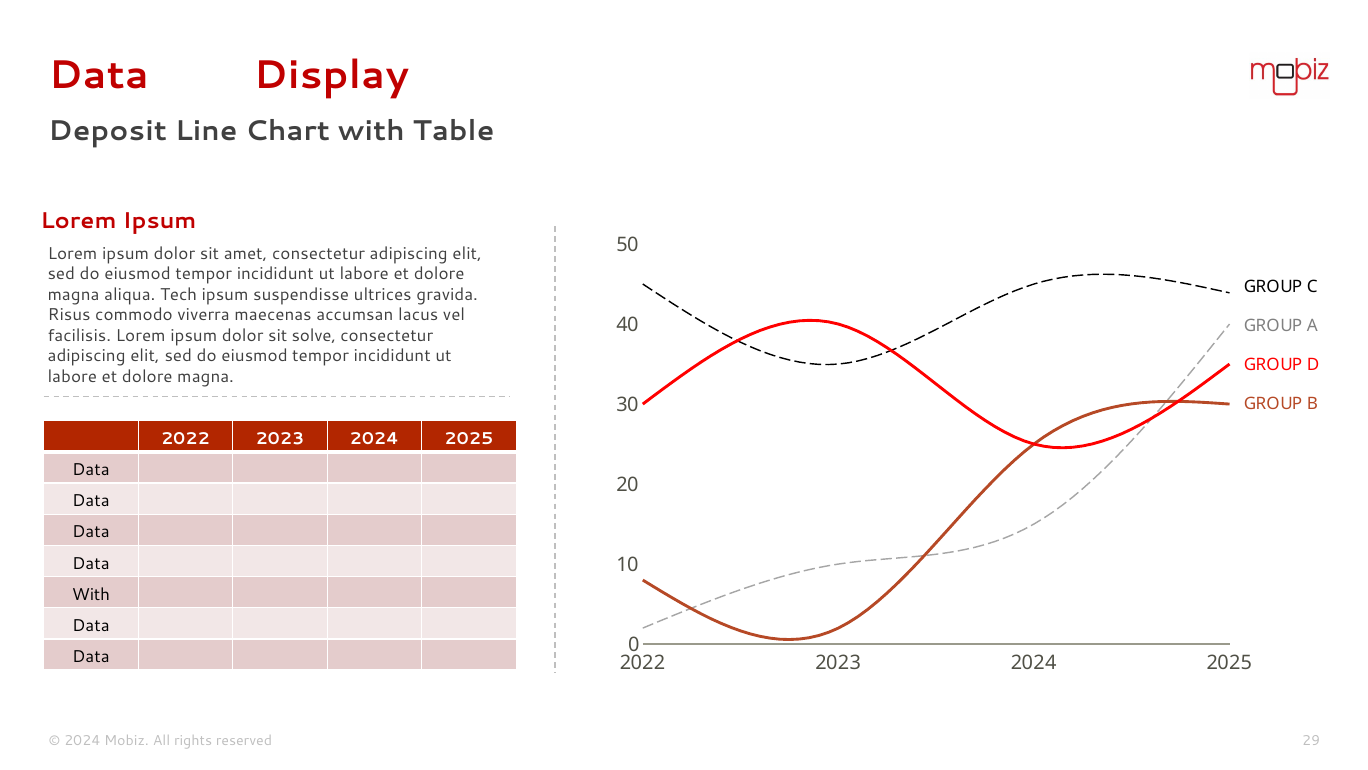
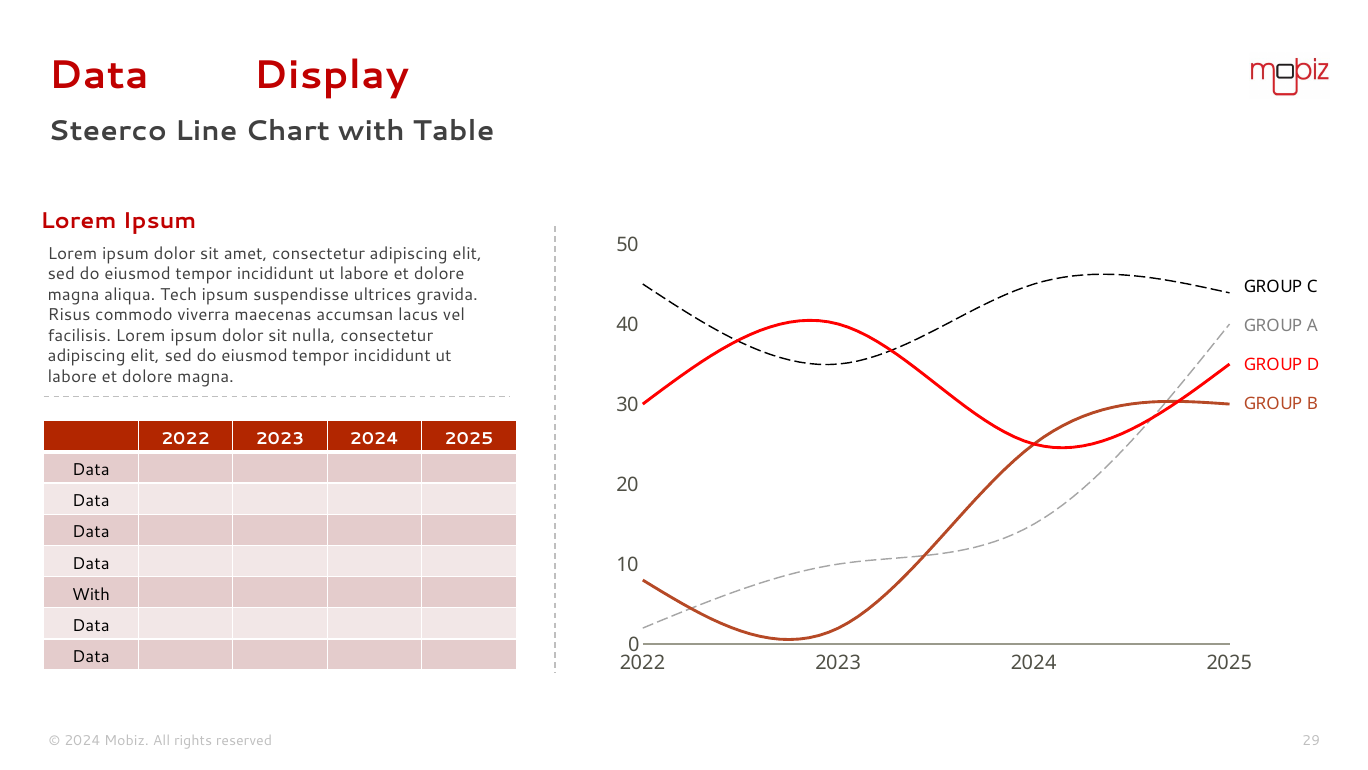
Deposit: Deposit -> Steerco
solve: solve -> nulla
